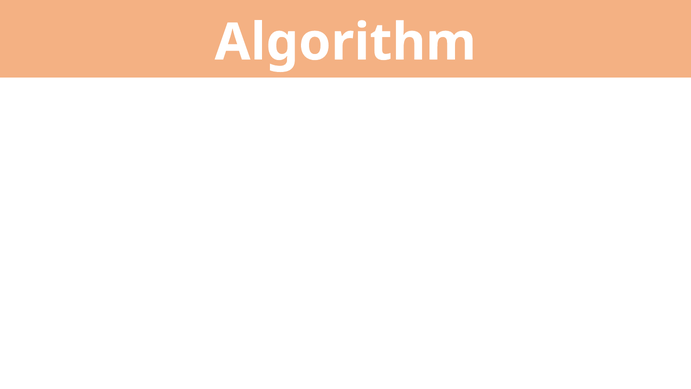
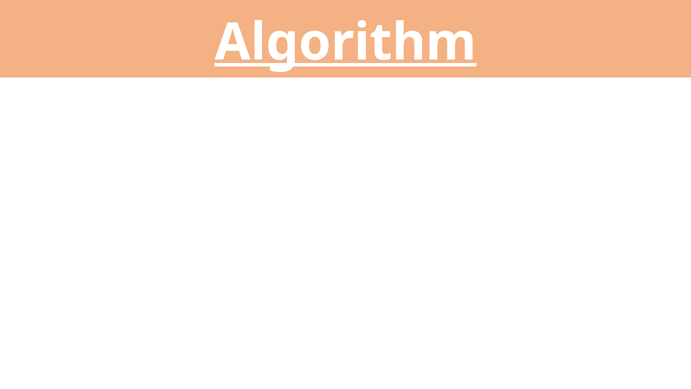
Algorithm underline: none -> present
